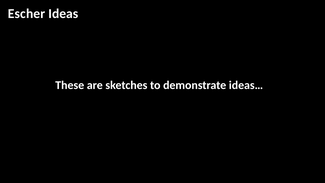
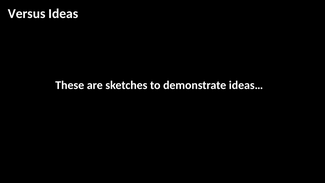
Escher: Escher -> Versus
